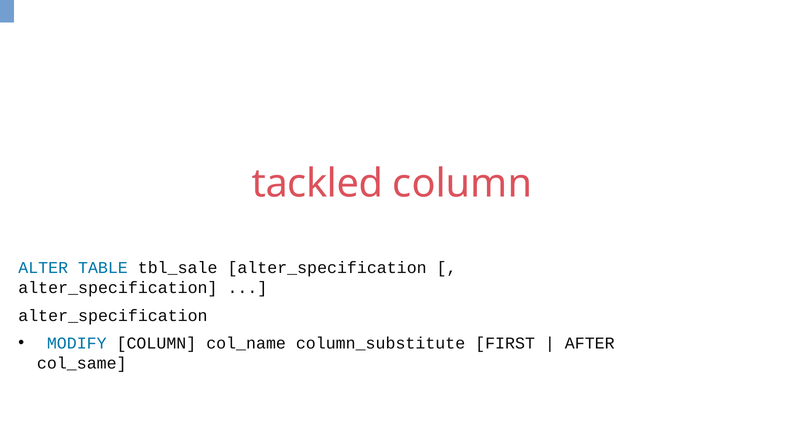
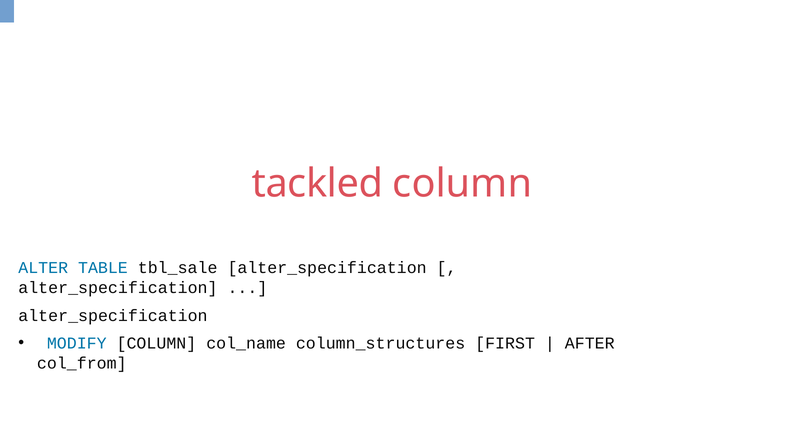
column_substitute: column_substitute -> column_structures
col_same: col_same -> col_from
